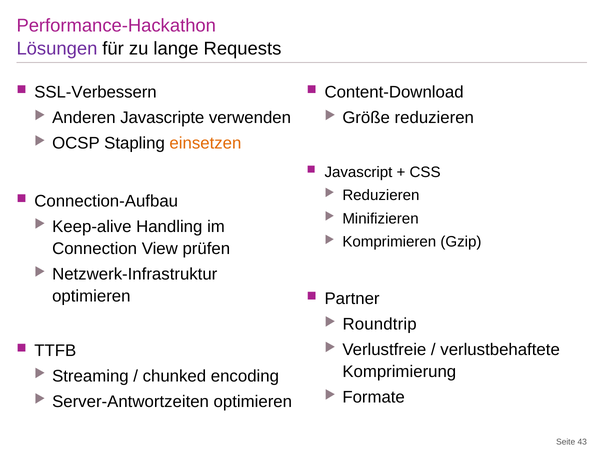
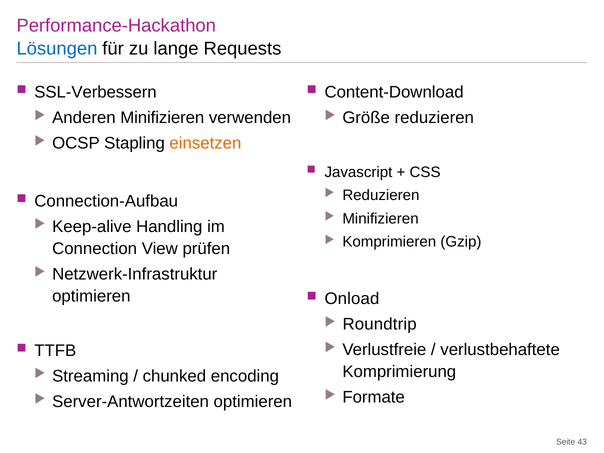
Lösungen colour: purple -> blue
Anderen Javascripte: Javascripte -> Minifizieren
Partner: Partner -> Onload
